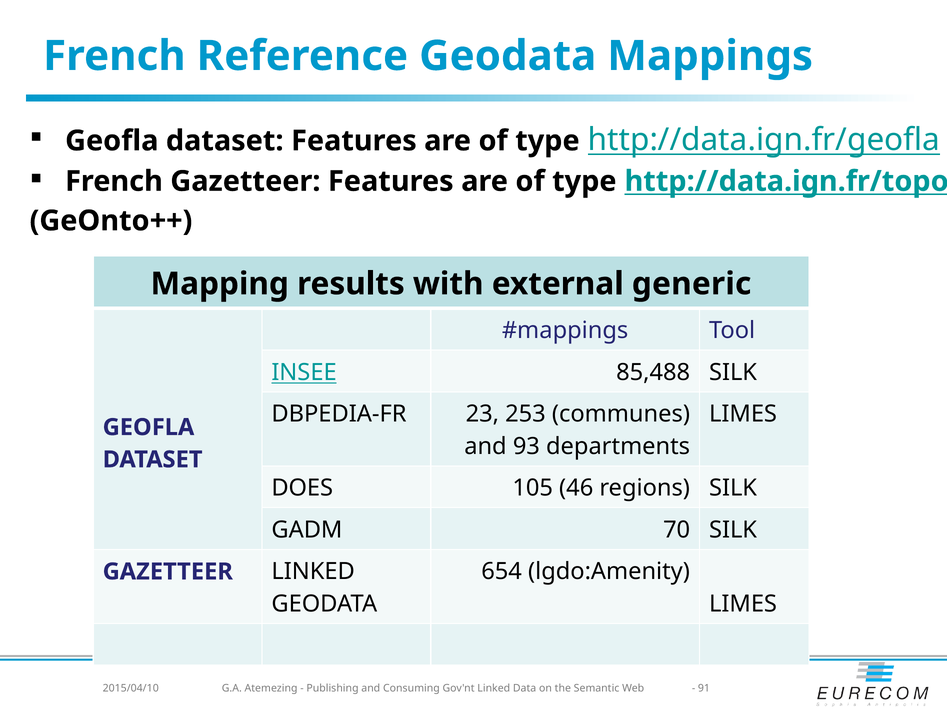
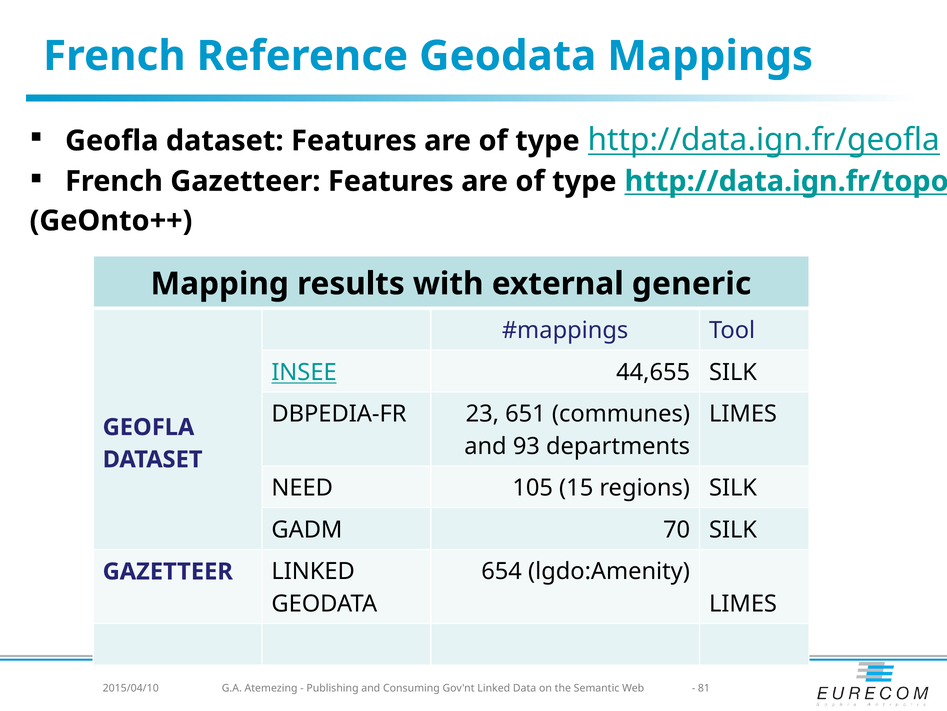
85,488: 85,488 -> 44,655
253: 253 -> 651
DOES: DOES -> NEED
46: 46 -> 15
91: 91 -> 81
